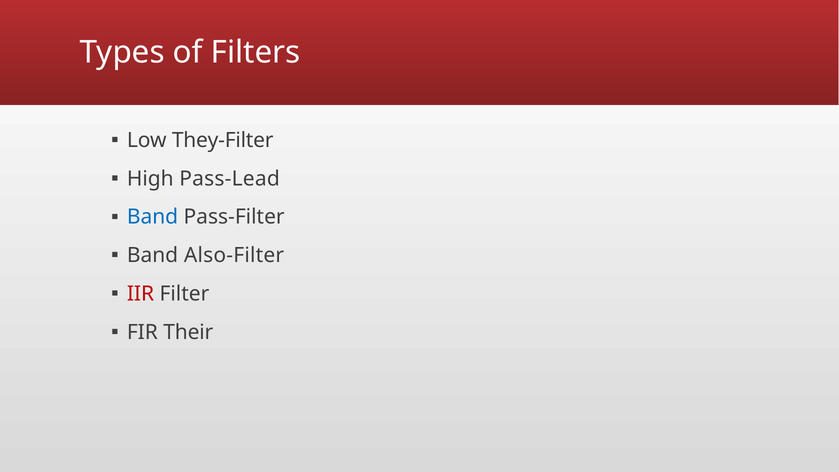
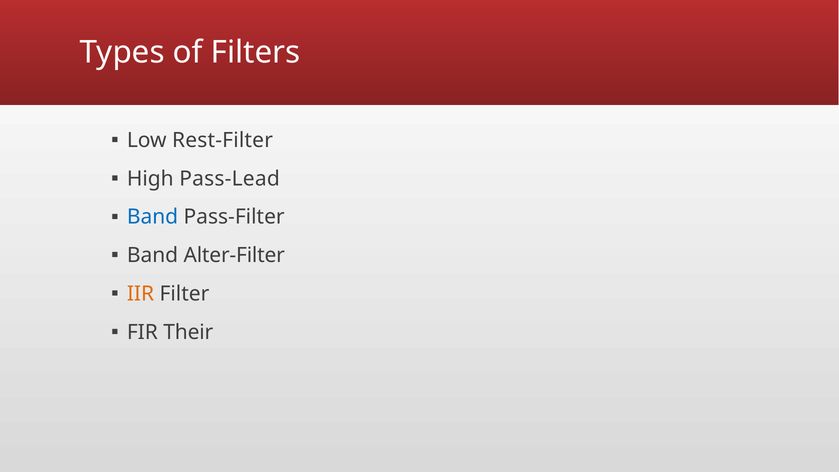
They-Filter: They-Filter -> Rest-Filter
Also-Filter: Also-Filter -> Alter-Filter
IIR colour: red -> orange
